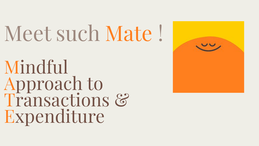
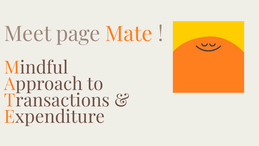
such: such -> page
